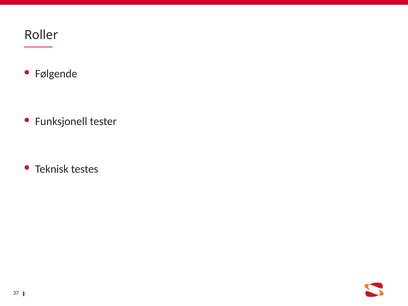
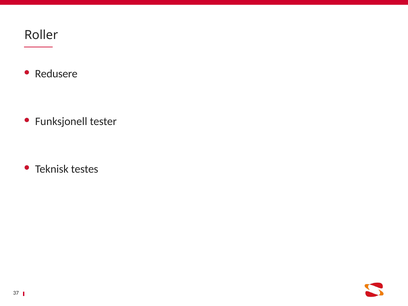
Følgende: Følgende -> Redusere
